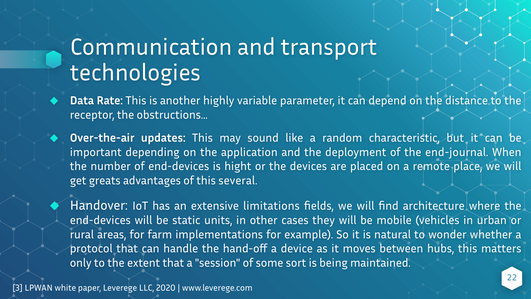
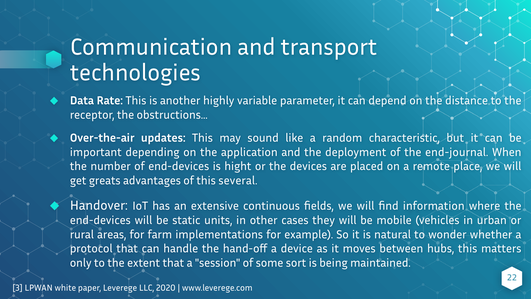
limitations: limitations -> continuous
architecture: architecture -> information
